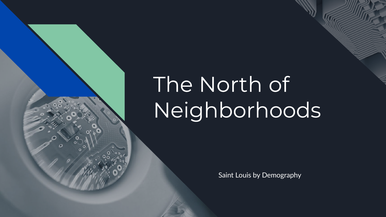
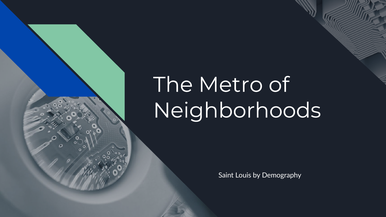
North: North -> Metro
